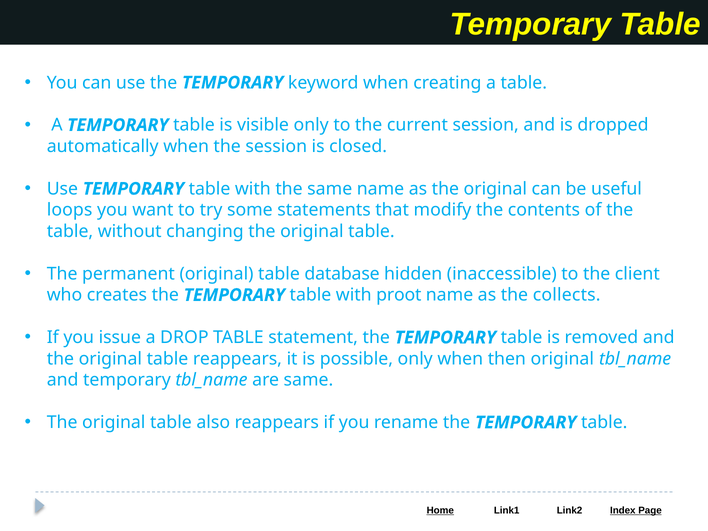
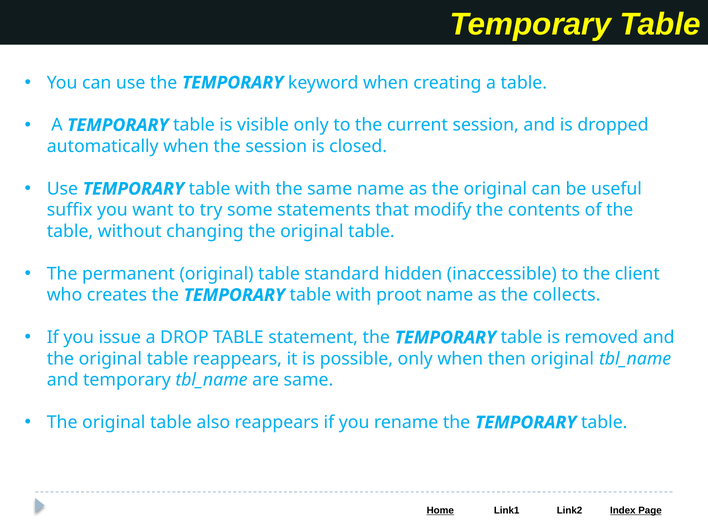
loops: loops -> suffix
database: database -> standard
